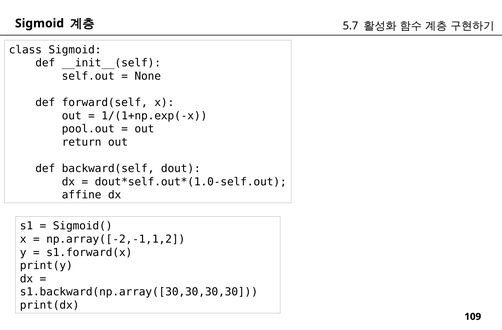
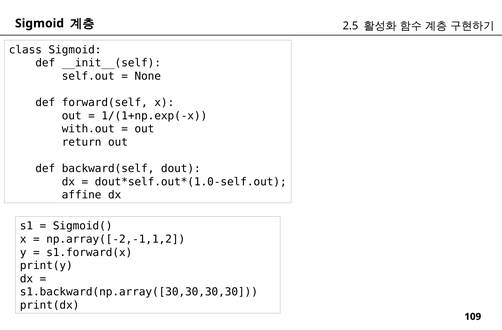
5.7: 5.7 -> 2.5
pool.out: pool.out -> with.out
